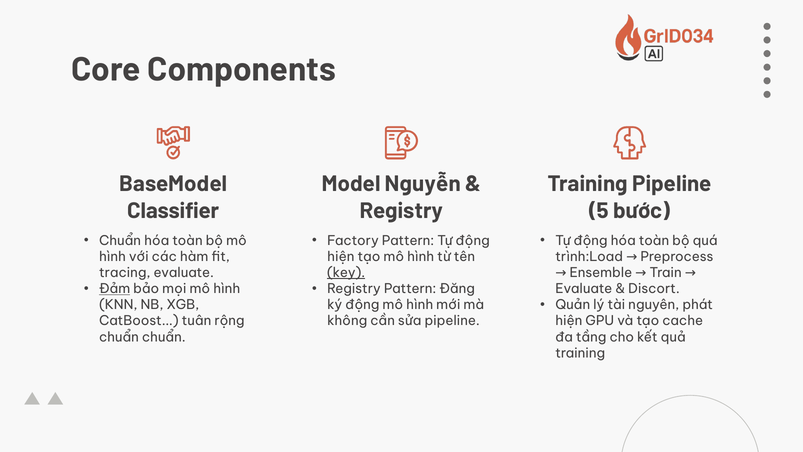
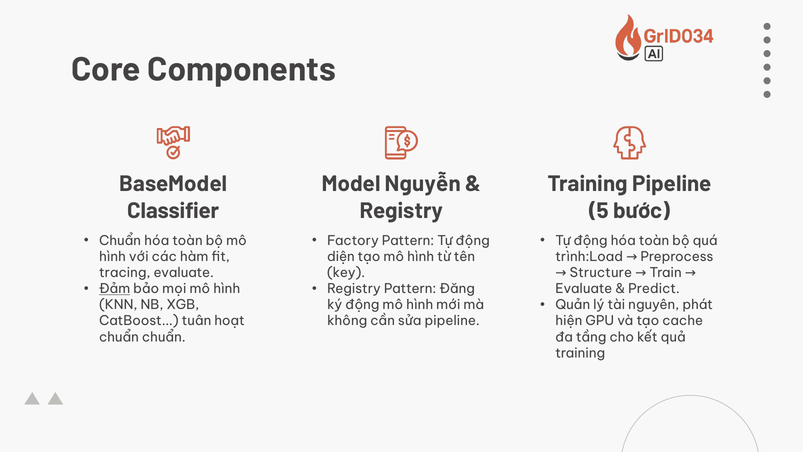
hiện at (341, 257): hiện -> diện
key underline: present -> none
Ensemble: Ensemble -> Structure
Discort: Discort -> Predict
rộng: rộng -> hoạt
